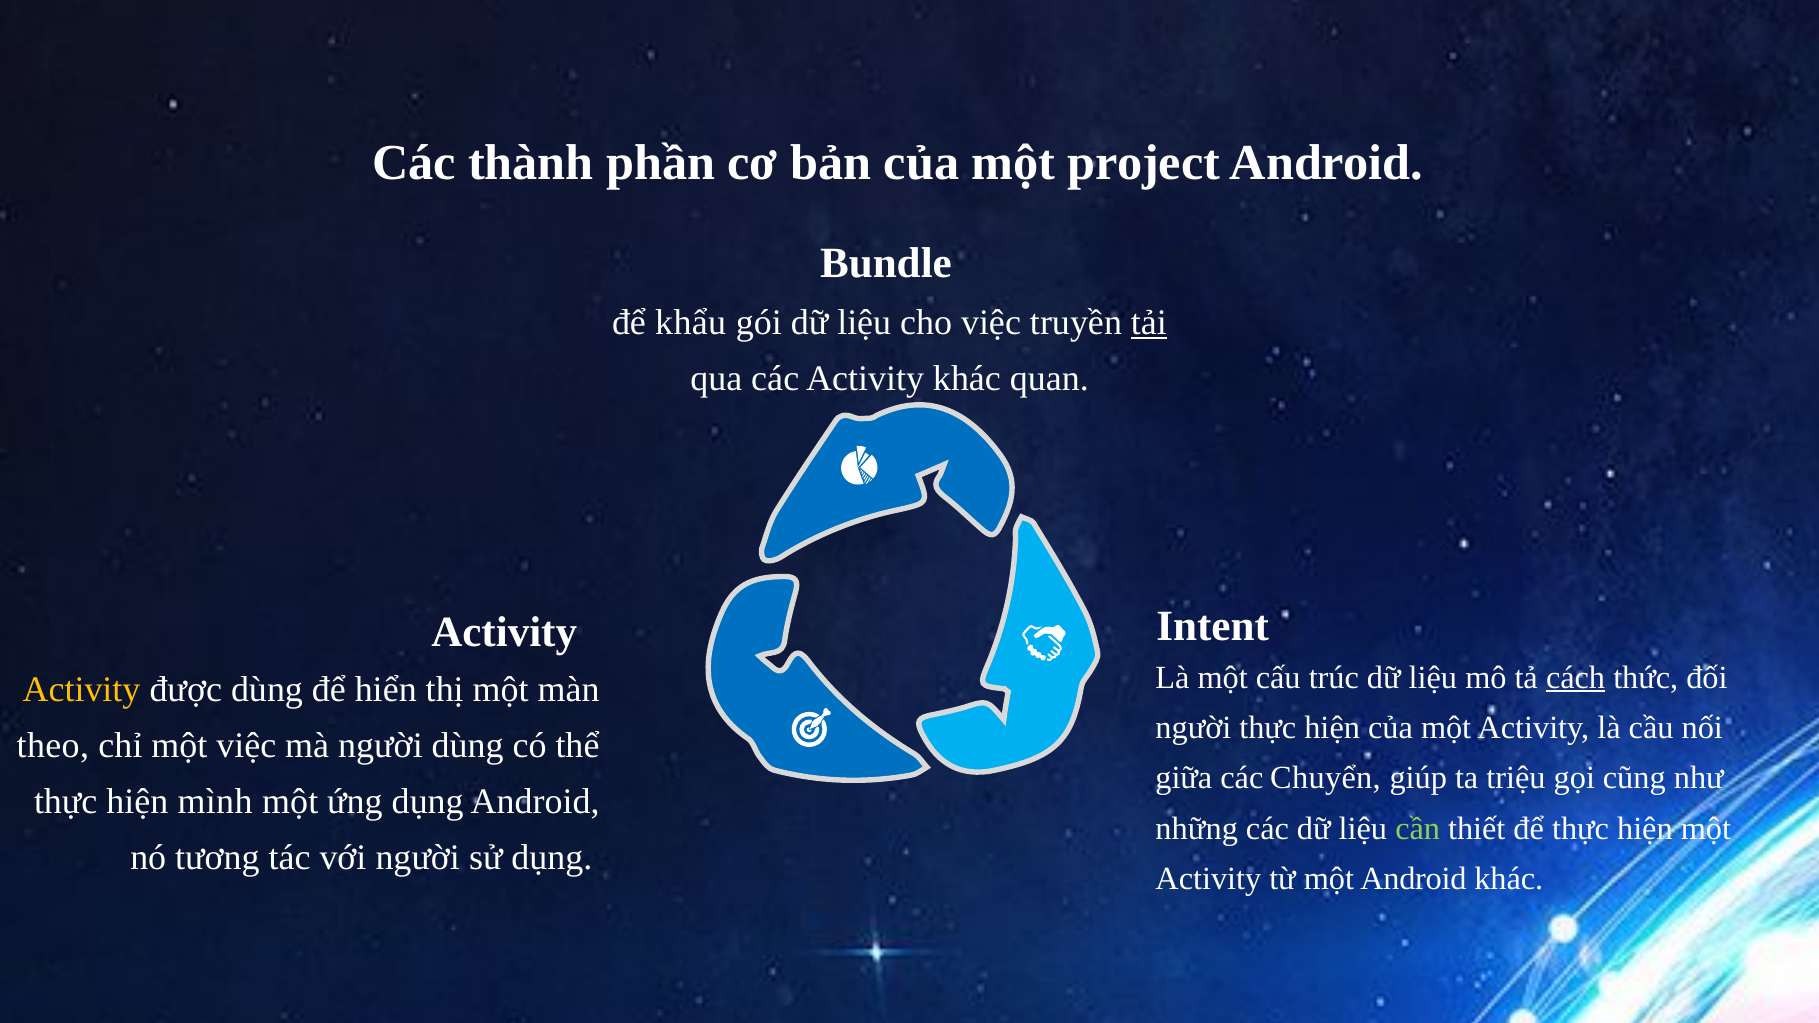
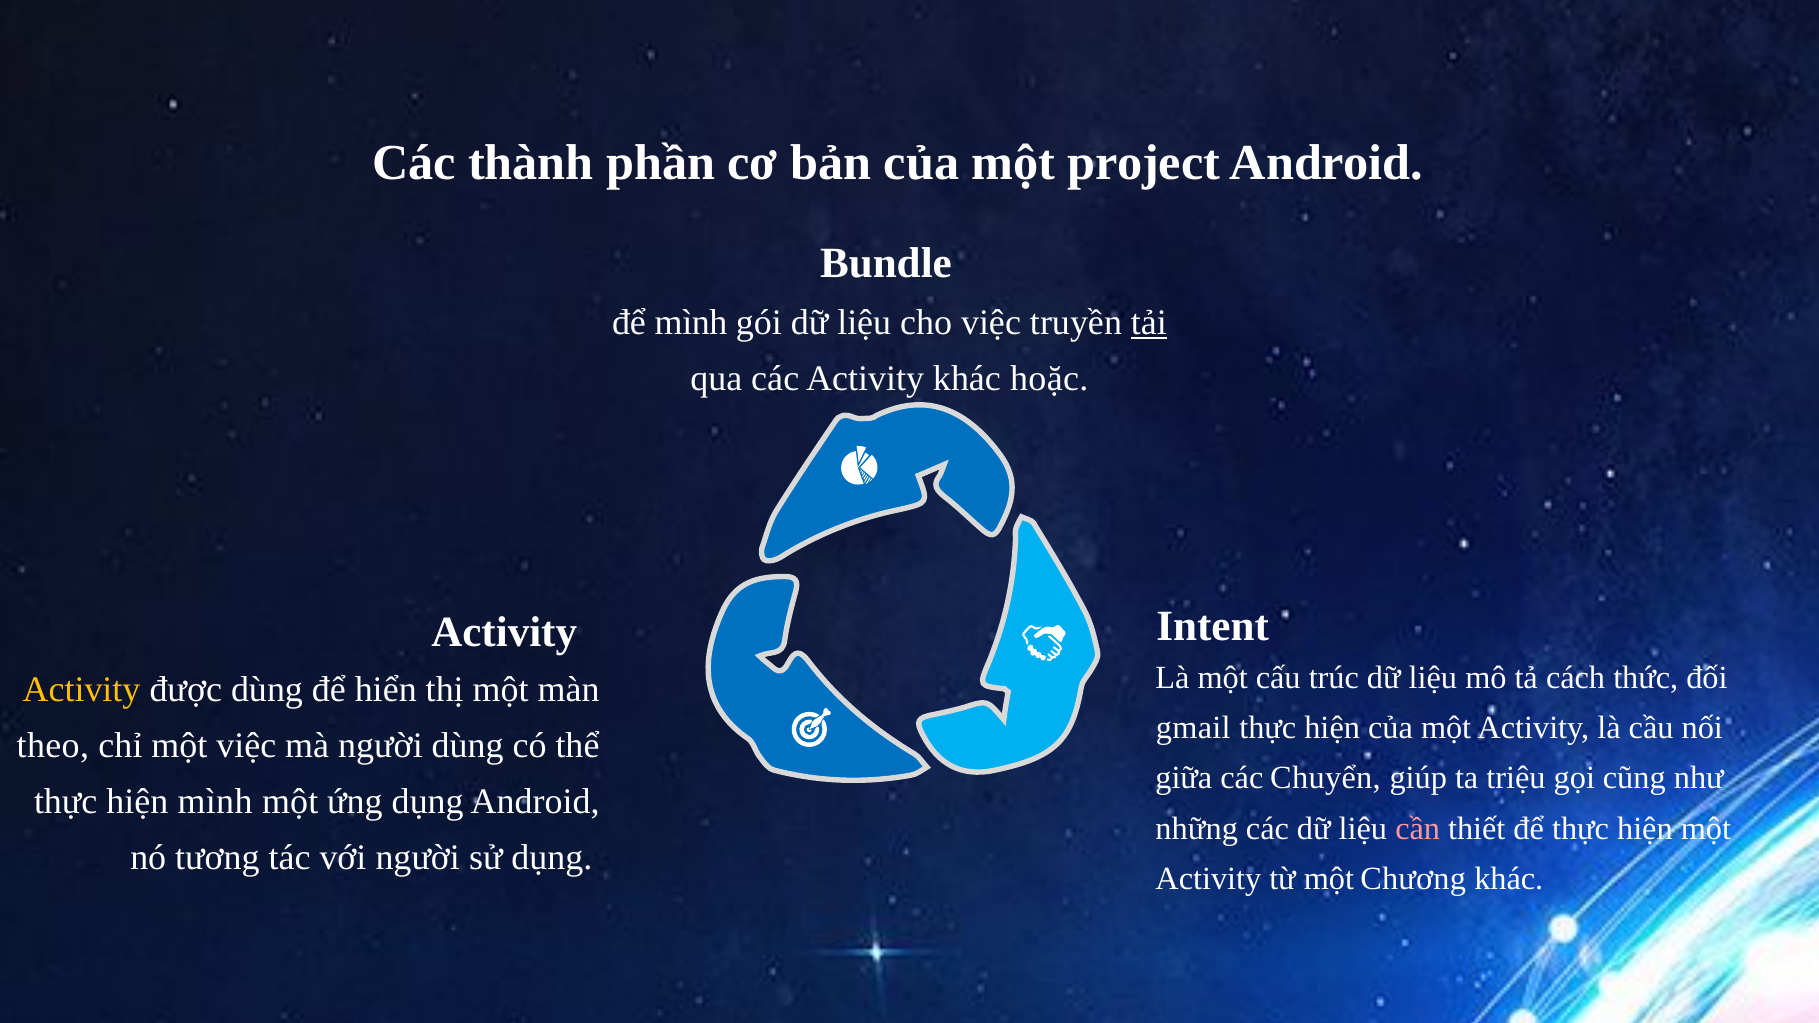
để khẩu: khẩu -> mình
quan: quan -> hoặc
cách underline: present -> none
người at (1193, 728): người -> gmail
cần colour: light green -> pink
một Android: Android -> Chương
